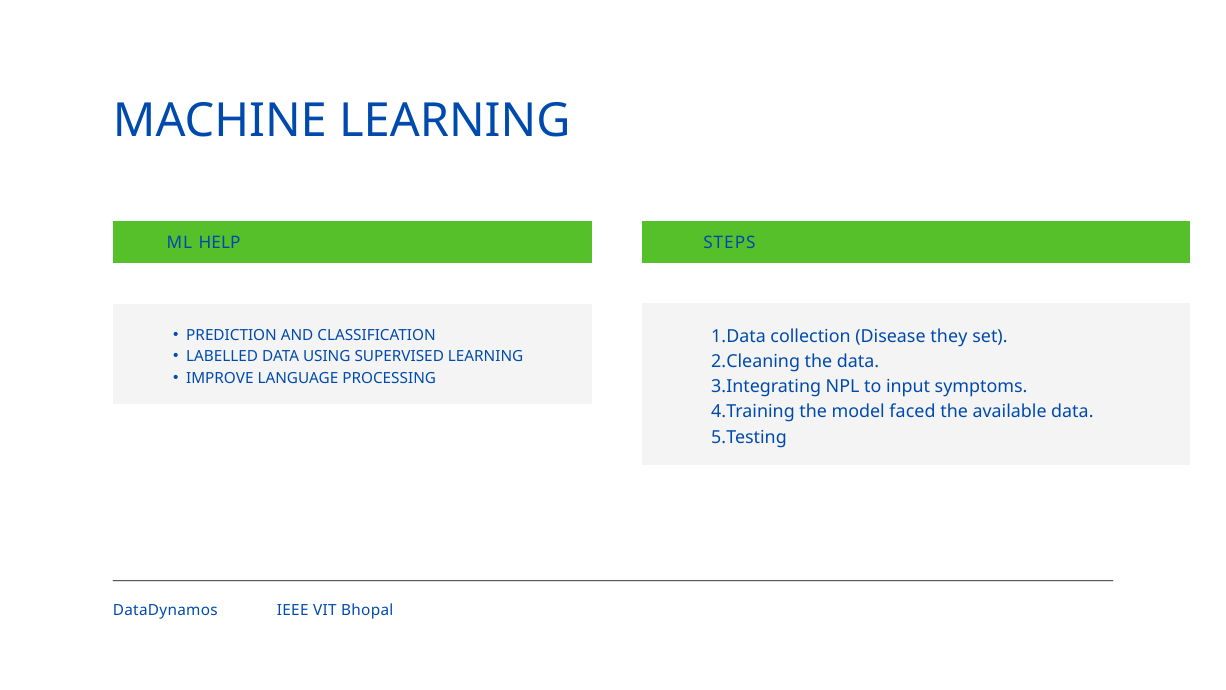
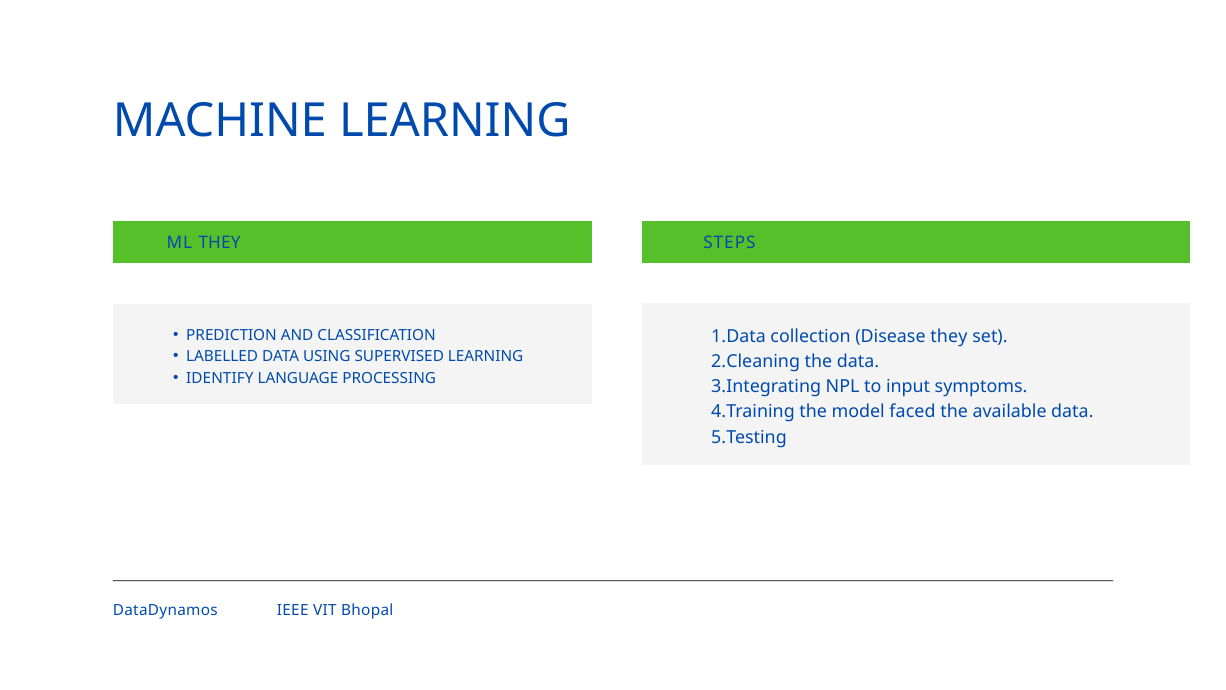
ML HELP: HELP -> THEY
IMPROVE: IMPROVE -> IDENTIFY
